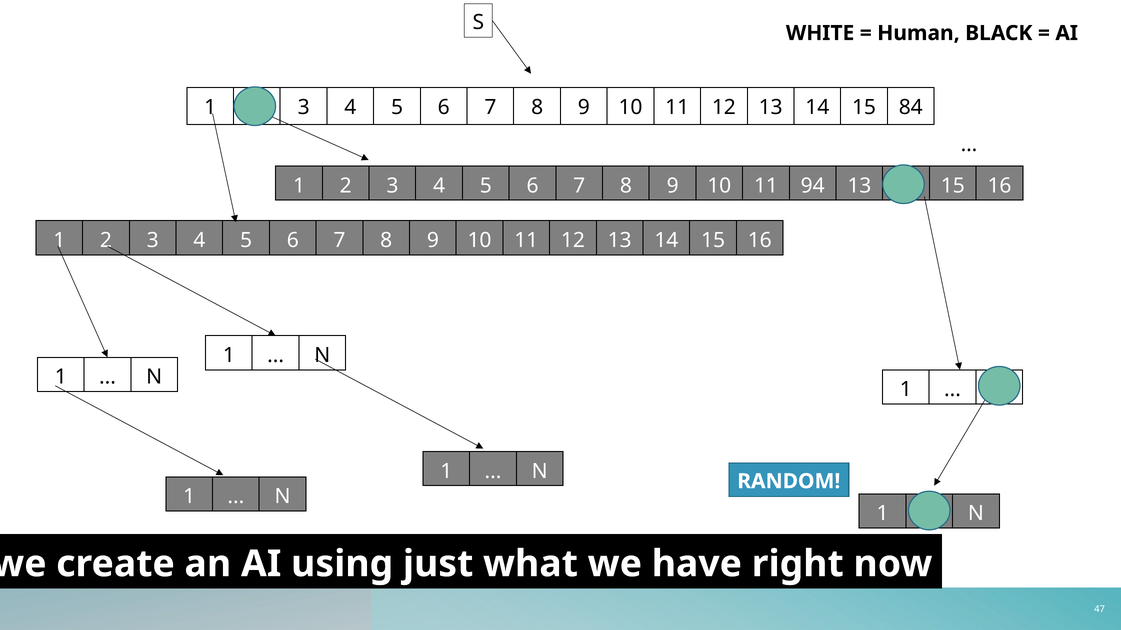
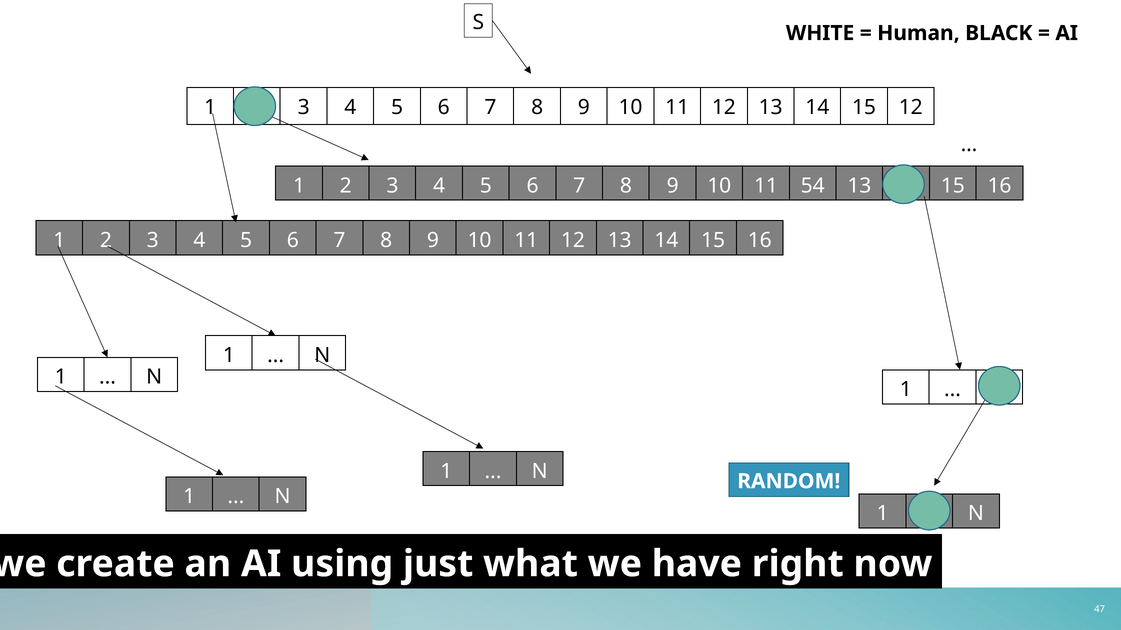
15 84: 84 -> 12
94: 94 -> 54
